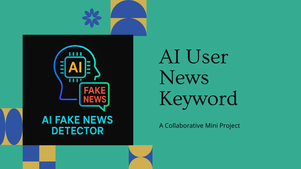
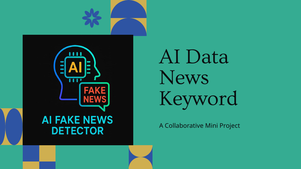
User: User -> Data
